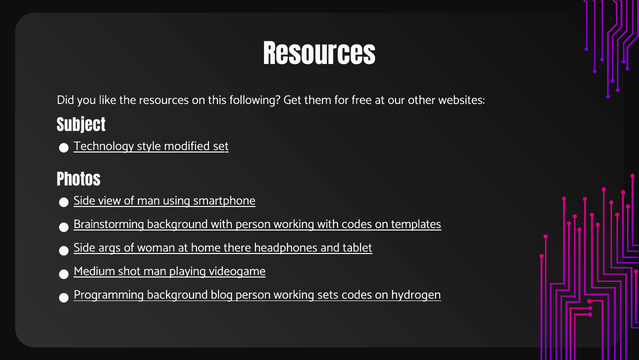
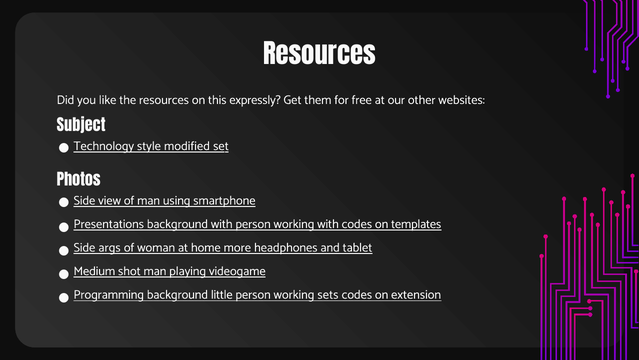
following: following -> expressly
Brainstorming: Brainstorming -> Presentations
there: there -> more
blog: blog -> little
hydrogen: hydrogen -> extension
